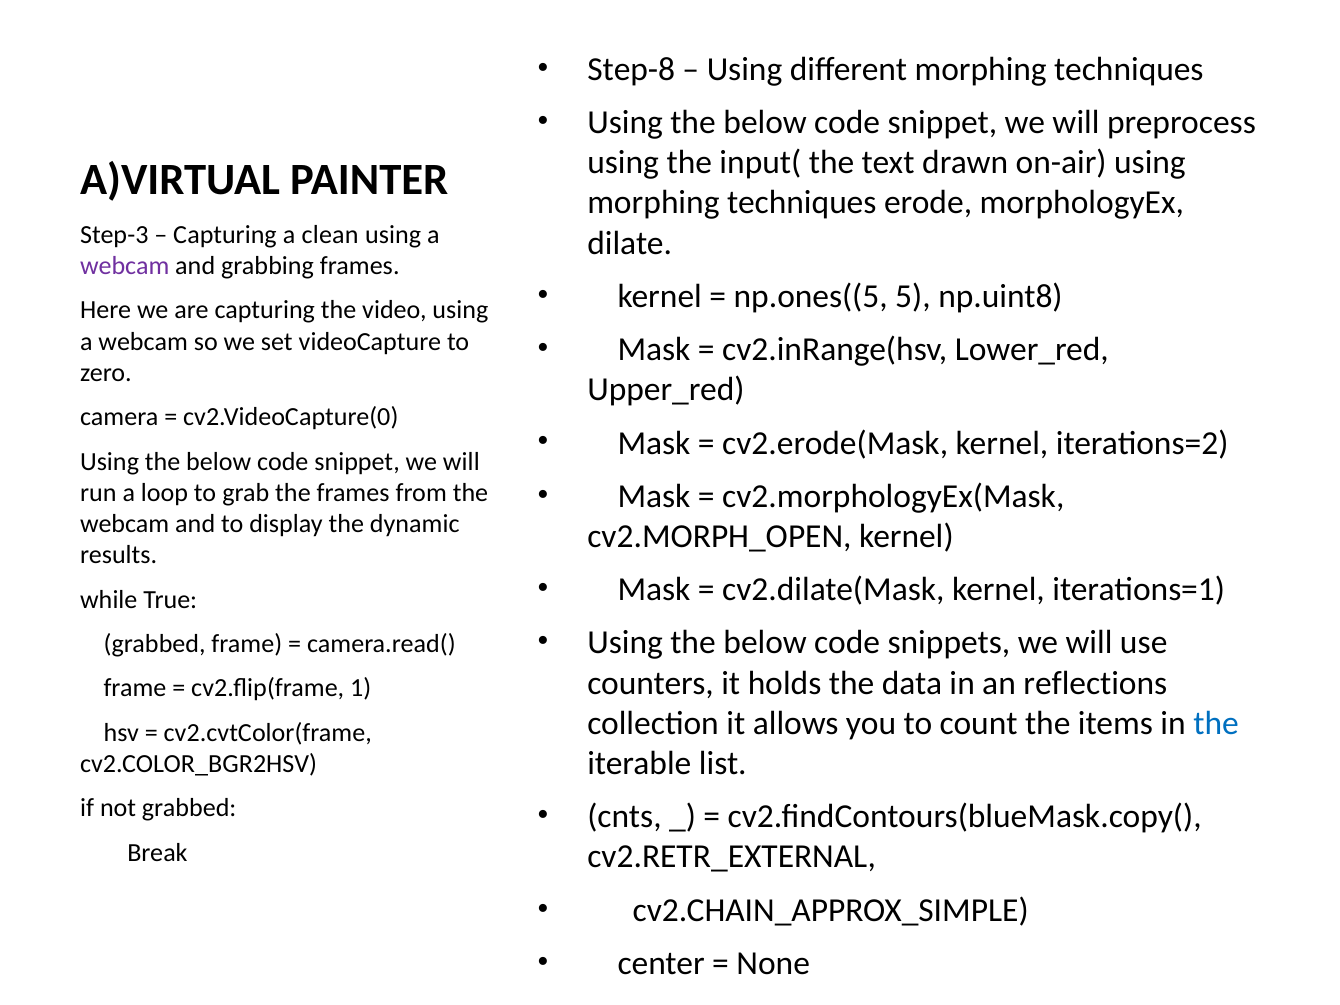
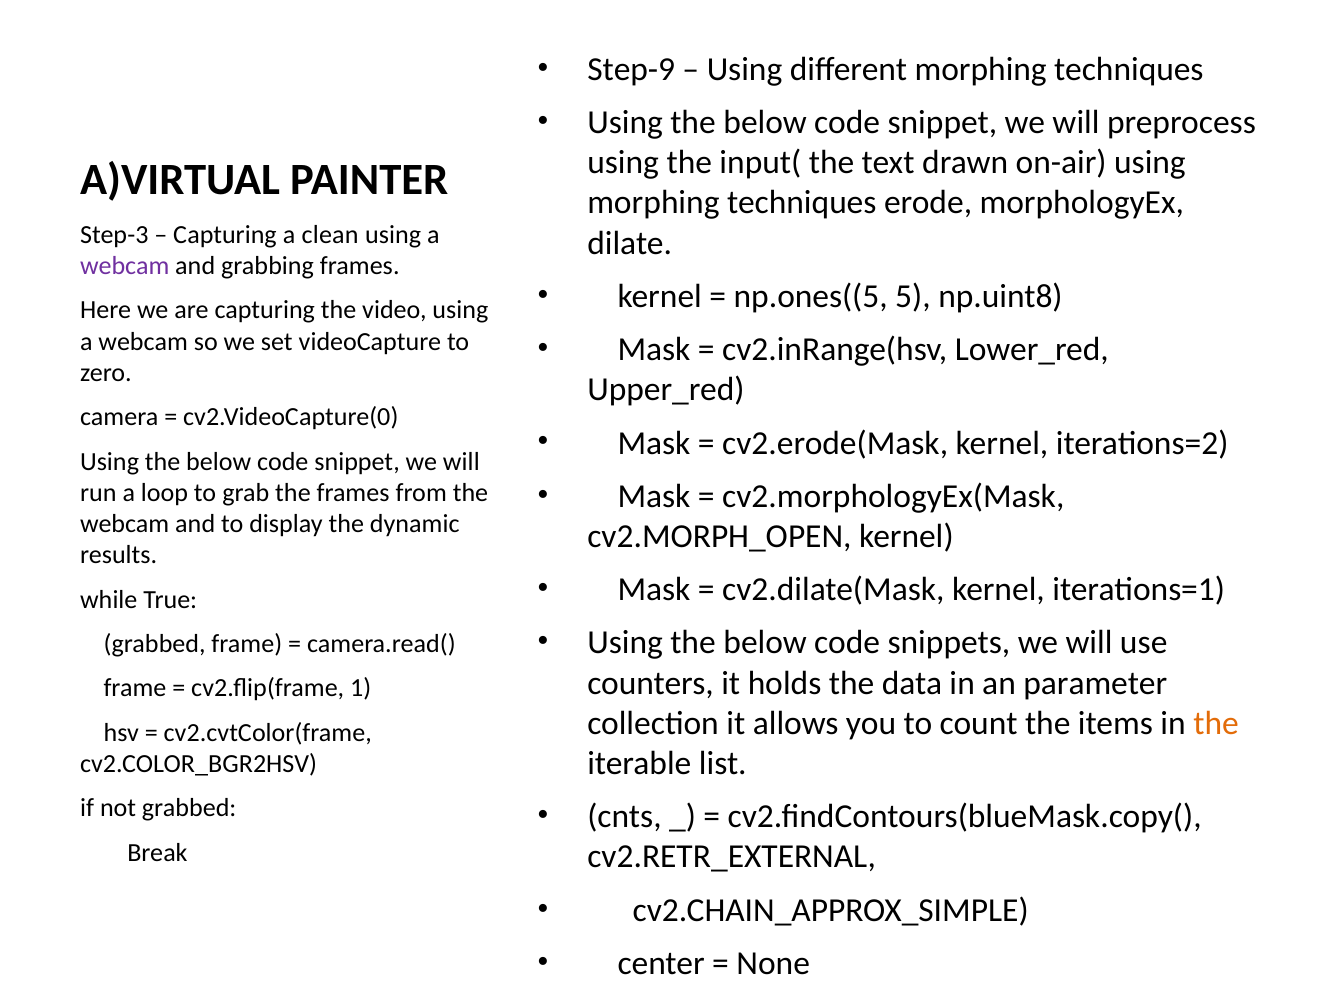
Step-8: Step-8 -> Step-9
reflections: reflections -> parameter
the at (1216, 723) colour: blue -> orange
